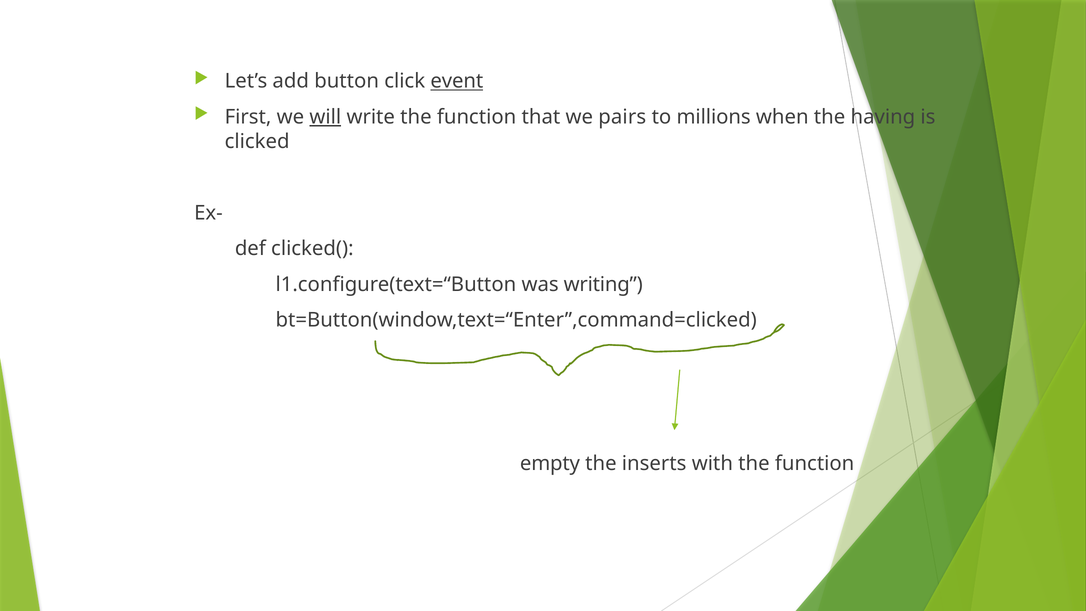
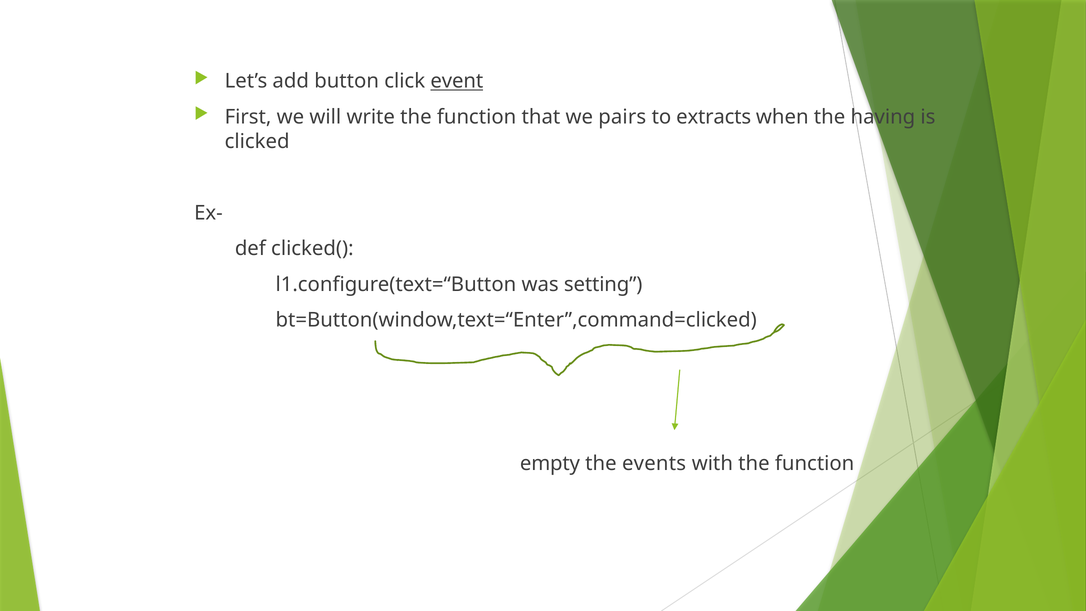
will underline: present -> none
millions: millions -> extracts
writing: writing -> setting
inserts: inserts -> events
